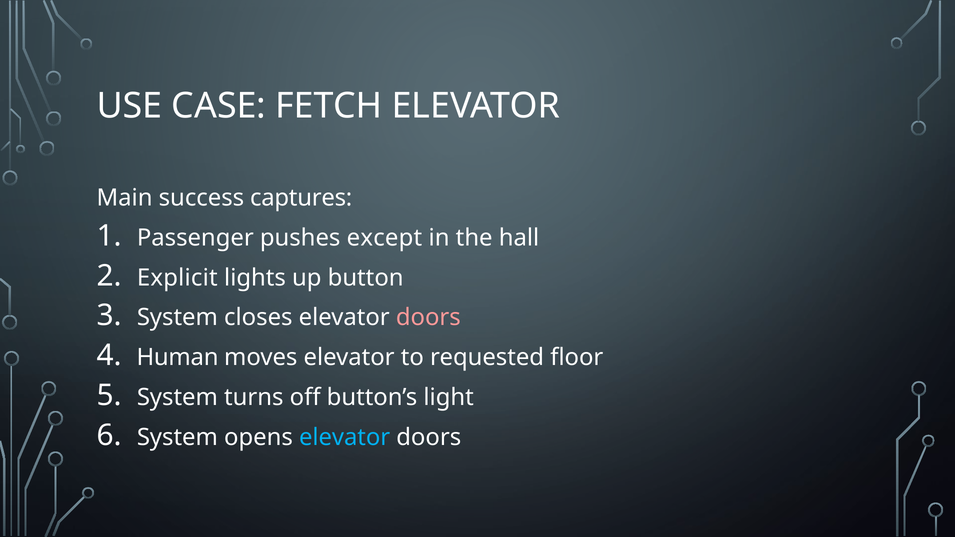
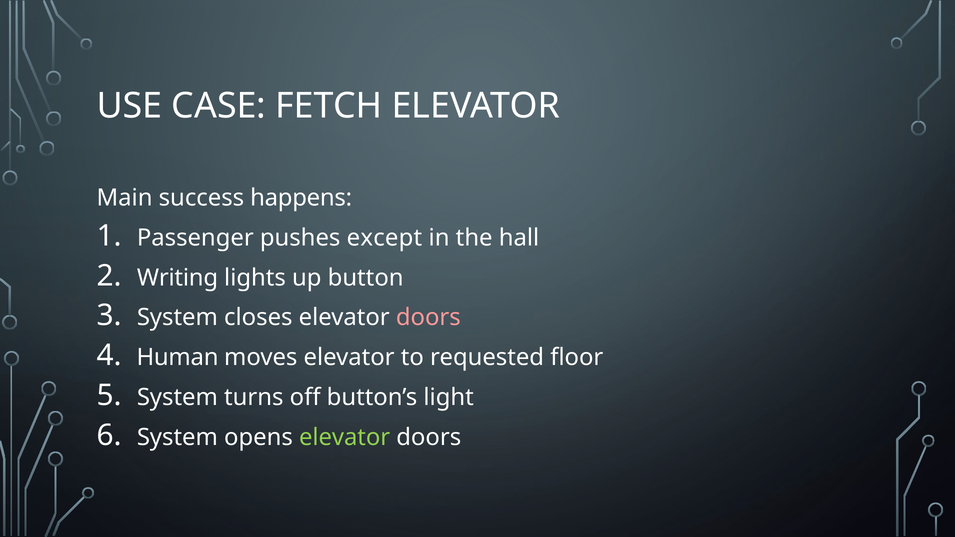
captures: captures -> happens
Explicit: Explicit -> Writing
elevator at (345, 437) colour: light blue -> light green
